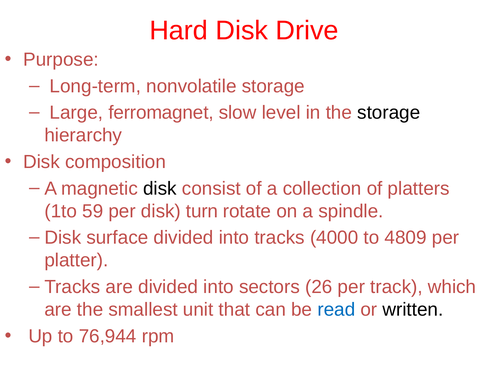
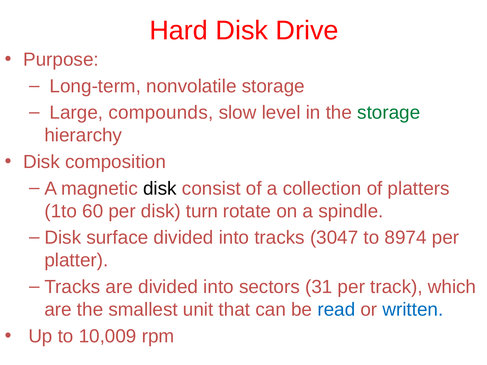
ferromagnet: ferromagnet -> compounds
storage at (389, 113) colour: black -> green
59: 59 -> 60
4000: 4000 -> 3047
4809: 4809 -> 8974
26: 26 -> 31
written colour: black -> blue
76,944: 76,944 -> 10,009
